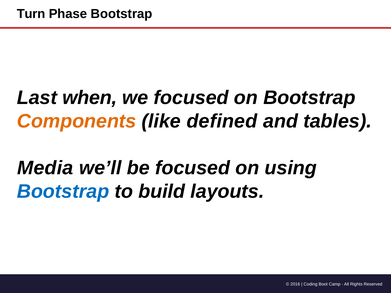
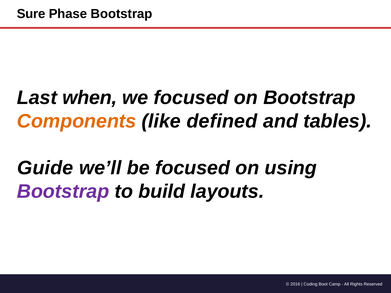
Turn: Turn -> Sure
Media: Media -> Guide
Bootstrap at (63, 192) colour: blue -> purple
